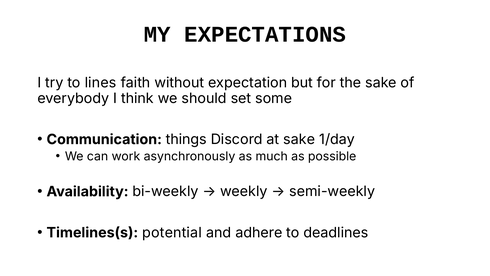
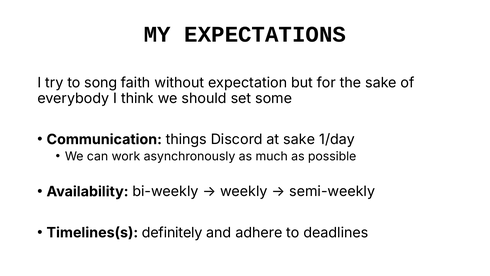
lines: lines -> song
potential: potential -> definitely
